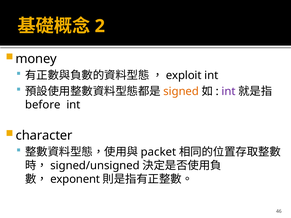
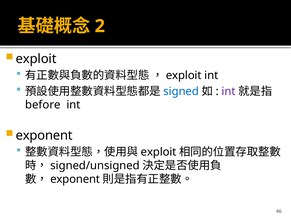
money at (36, 59): money -> exploit
signed colour: orange -> blue
character at (44, 136): character -> exponent
packet at (159, 152): packet -> exploit
